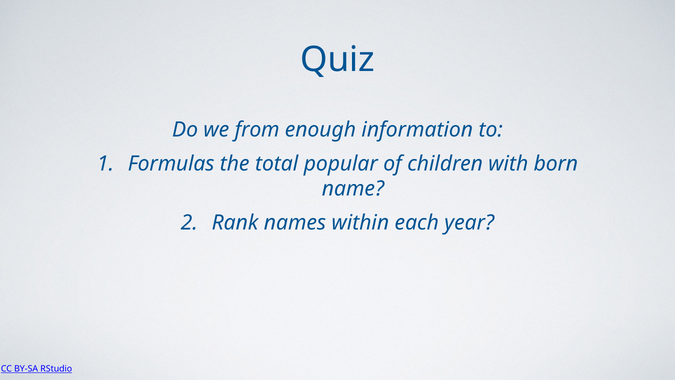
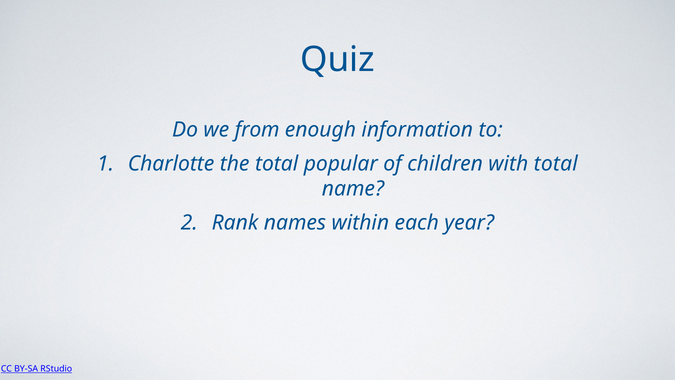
Formulas: Formulas -> Charlotte
with born: born -> total
